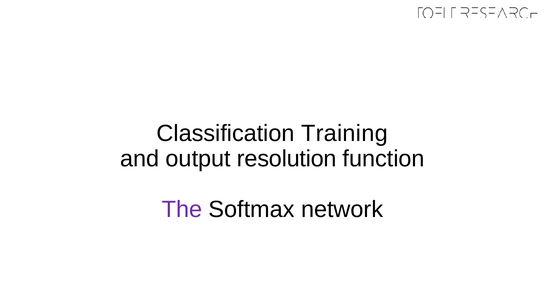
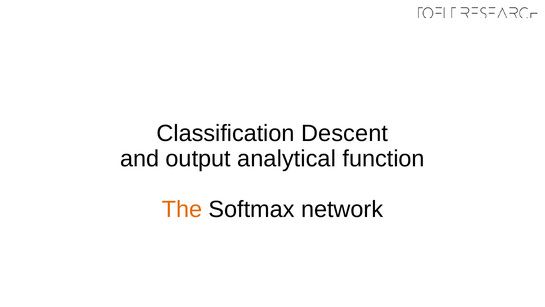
Training: Training -> Descent
resolution: resolution -> analytical
The colour: purple -> orange
